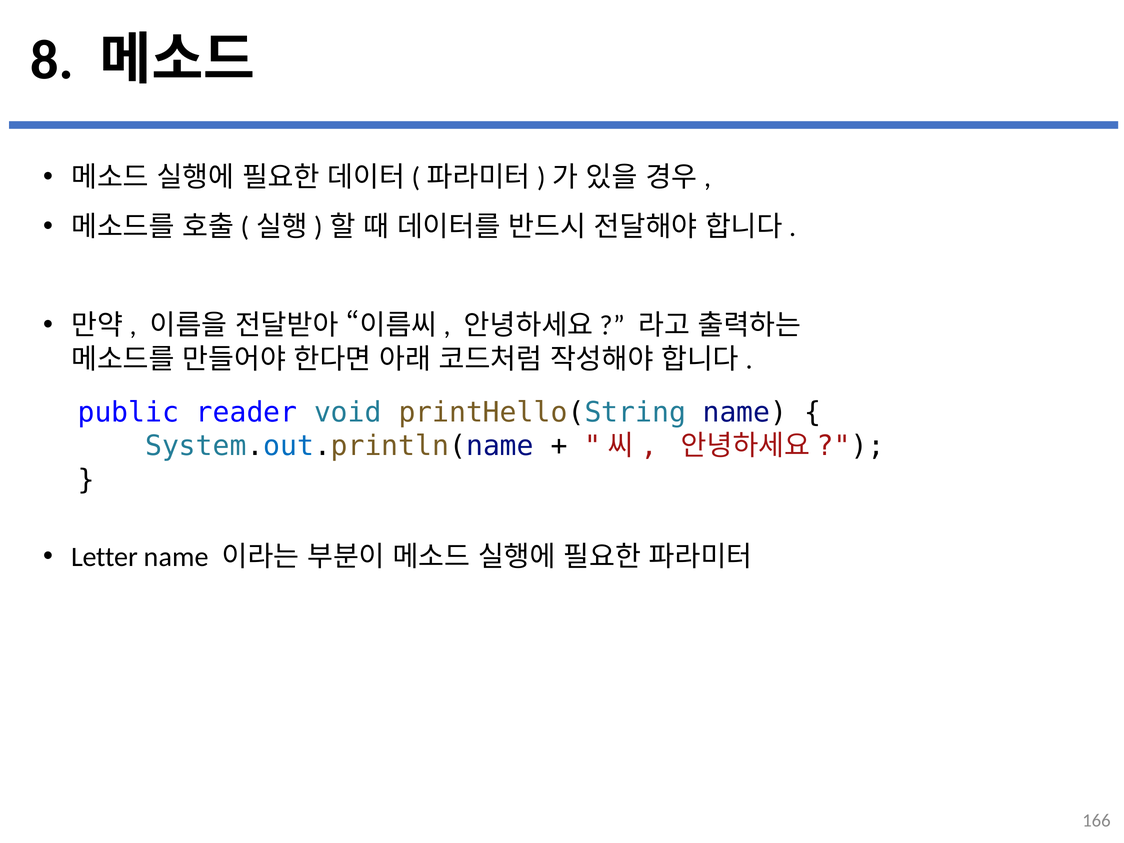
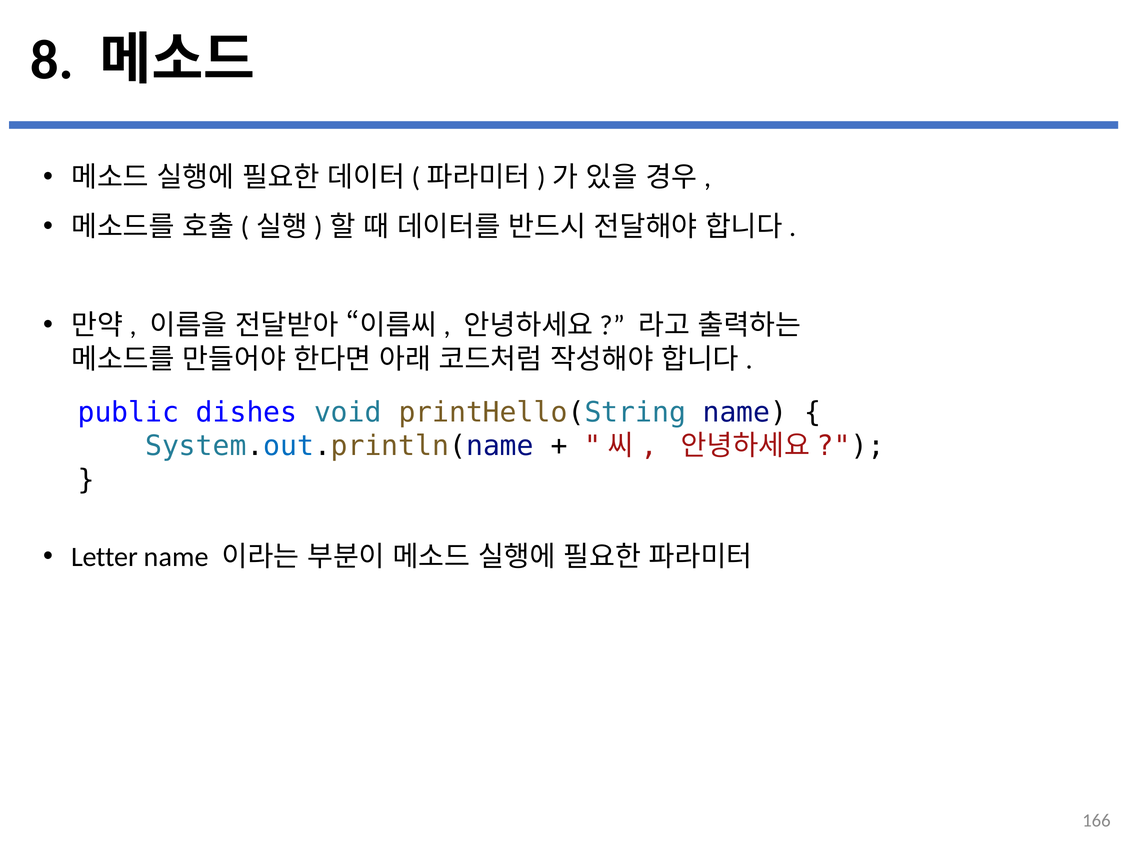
reader: reader -> dishes
